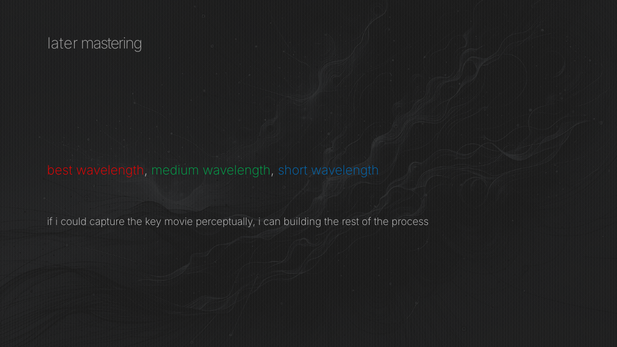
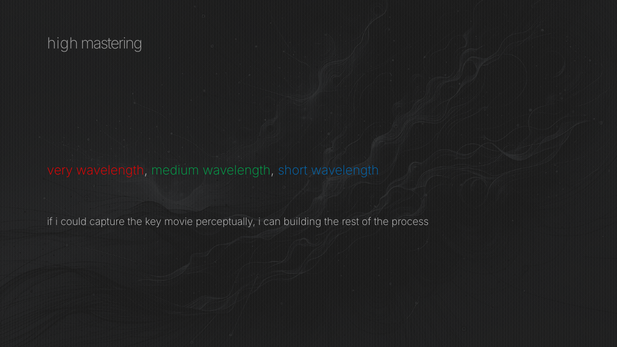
later: later -> high
best: best -> very
